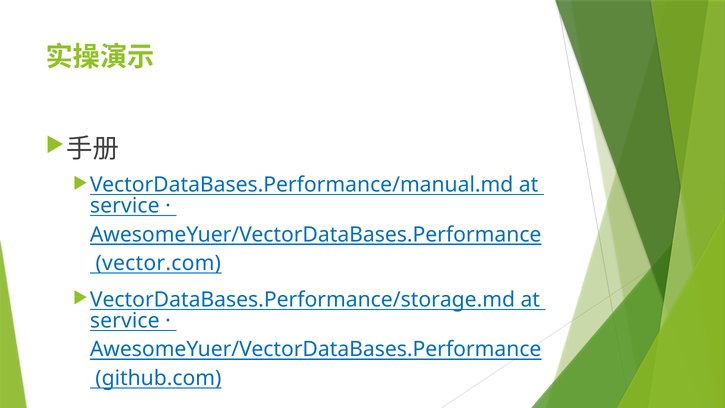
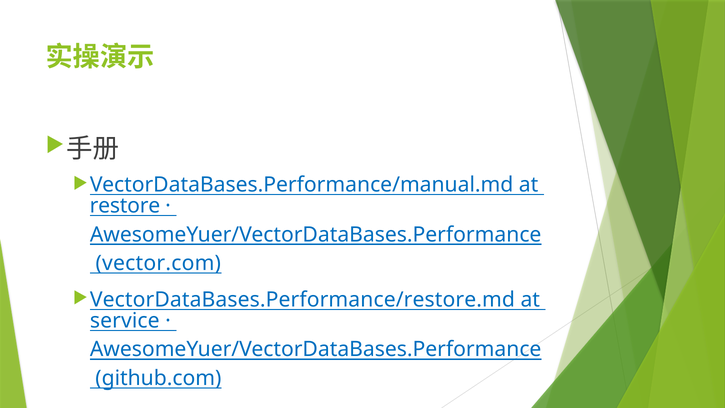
service at (125, 206): service -> restore
VectorDataBases.Performance/storage.md: VectorDataBases.Performance/storage.md -> VectorDataBases.Performance/restore.md
